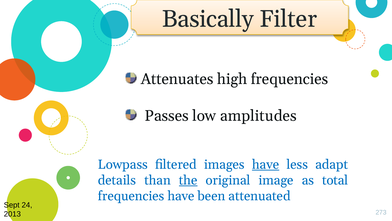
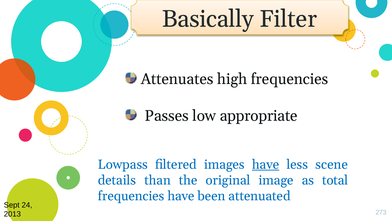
amplitudes: amplitudes -> appropriate
adapt: adapt -> scene
the underline: present -> none
